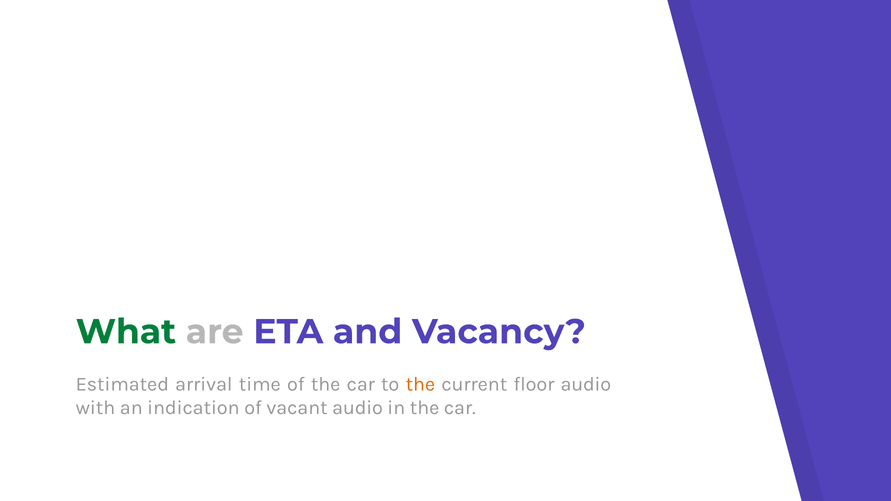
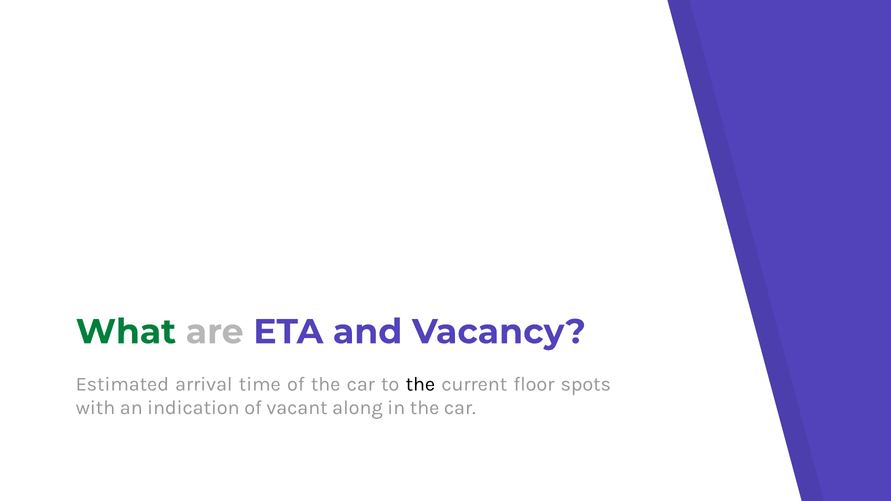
the at (420, 384) colour: orange -> black
floor audio: audio -> spots
vacant audio: audio -> along
